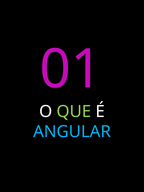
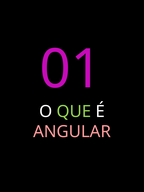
ANGULAR at (72, 132) colour: light blue -> pink
